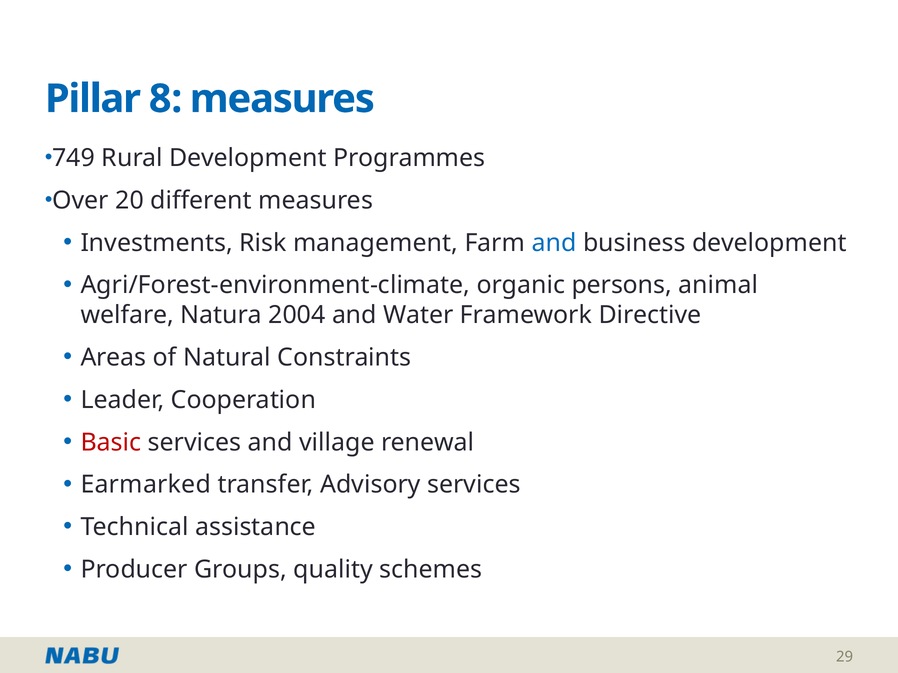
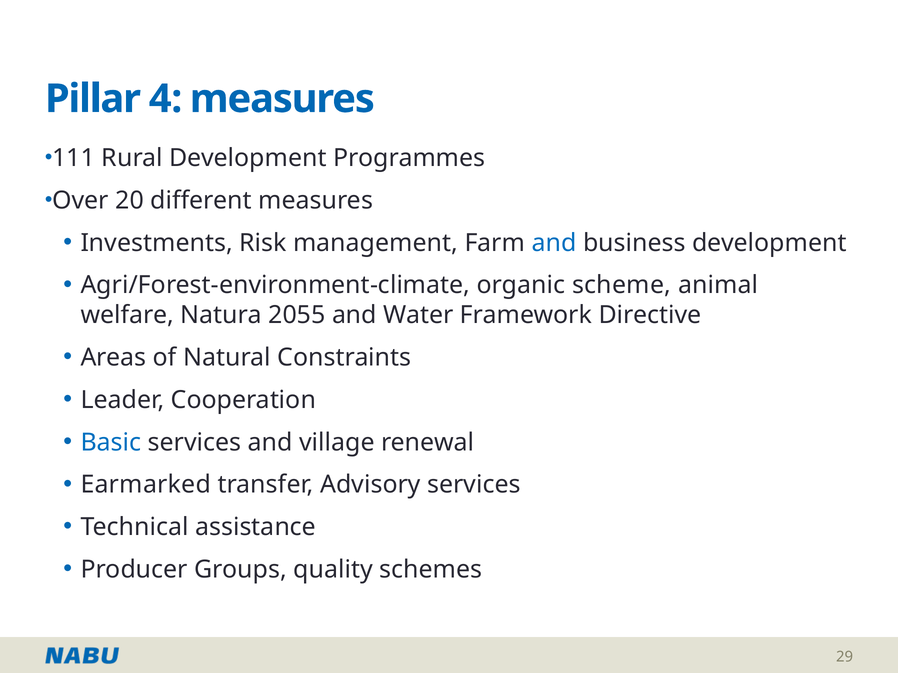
8: 8 -> 4
749: 749 -> 111
persons: persons -> scheme
2004: 2004 -> 2055
Basic colour: red -> blue
